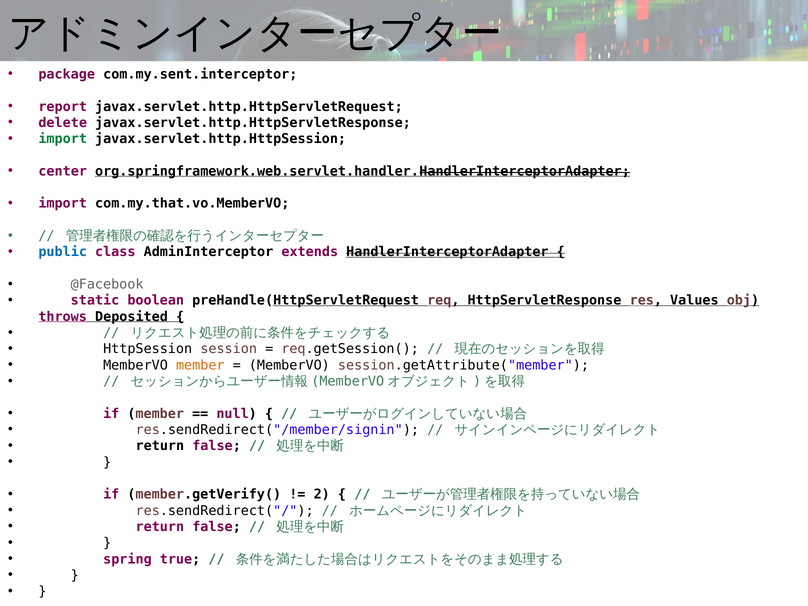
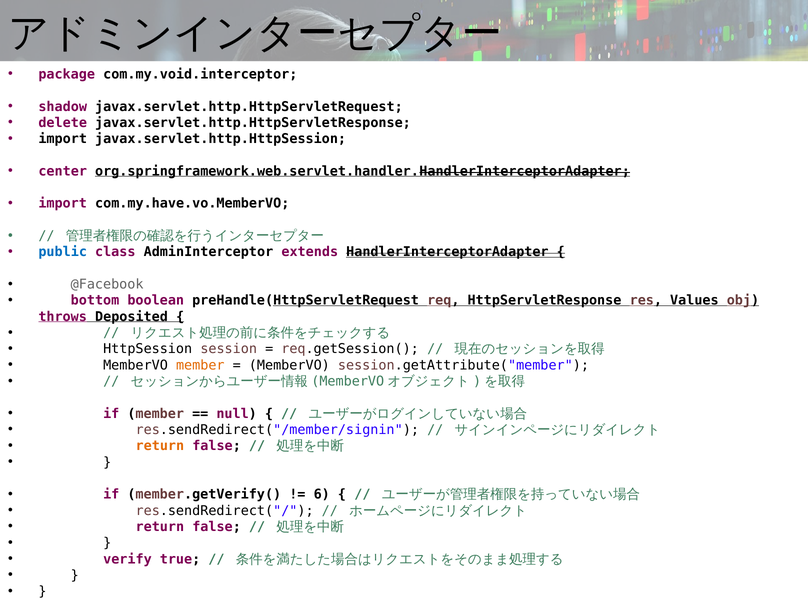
com.my.sent.interceptor: com.my.sent.interceptor -> com.my.void.interceptor
report: report -> shadow
import at (63, 139) colour: green -> black
com.my.that.vo.MemberVO: com.my.that.vo.MemberVO -> com.my.have.vo.MemberVO
static: static -> bottom
return at (160, 446) colour: black -> orange
2: 2 -> 6
spring: spring -> verify
